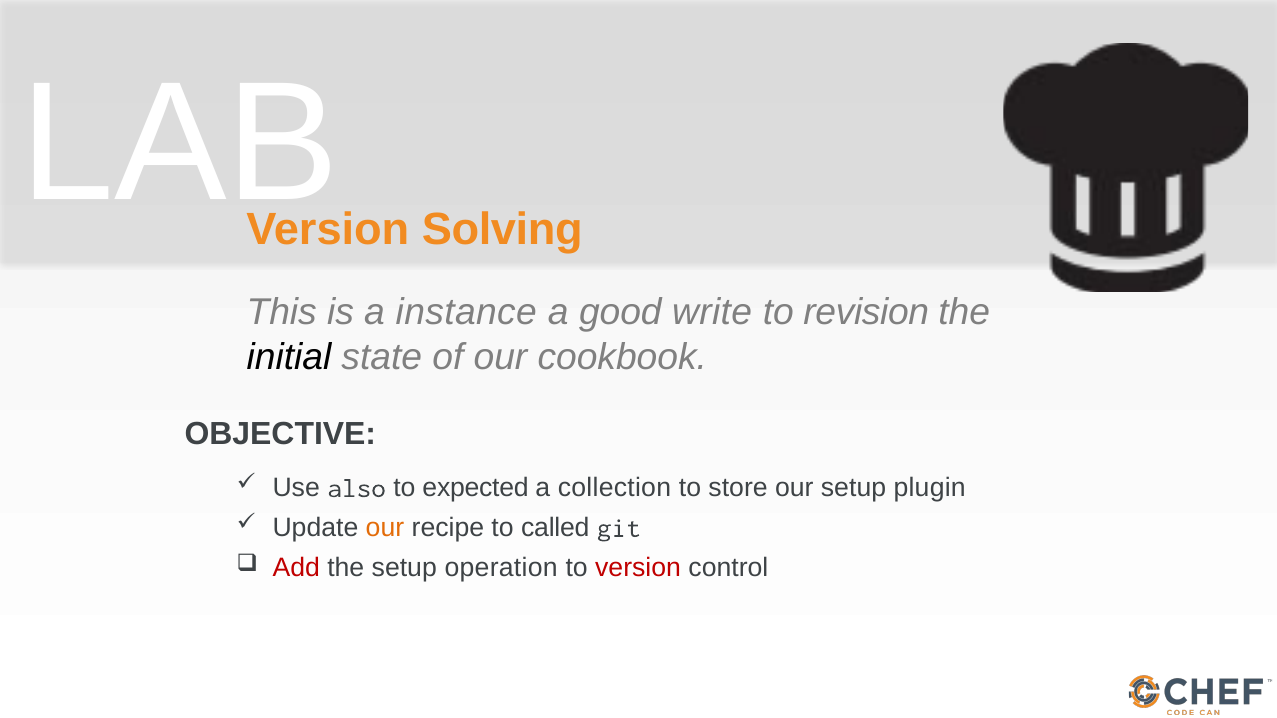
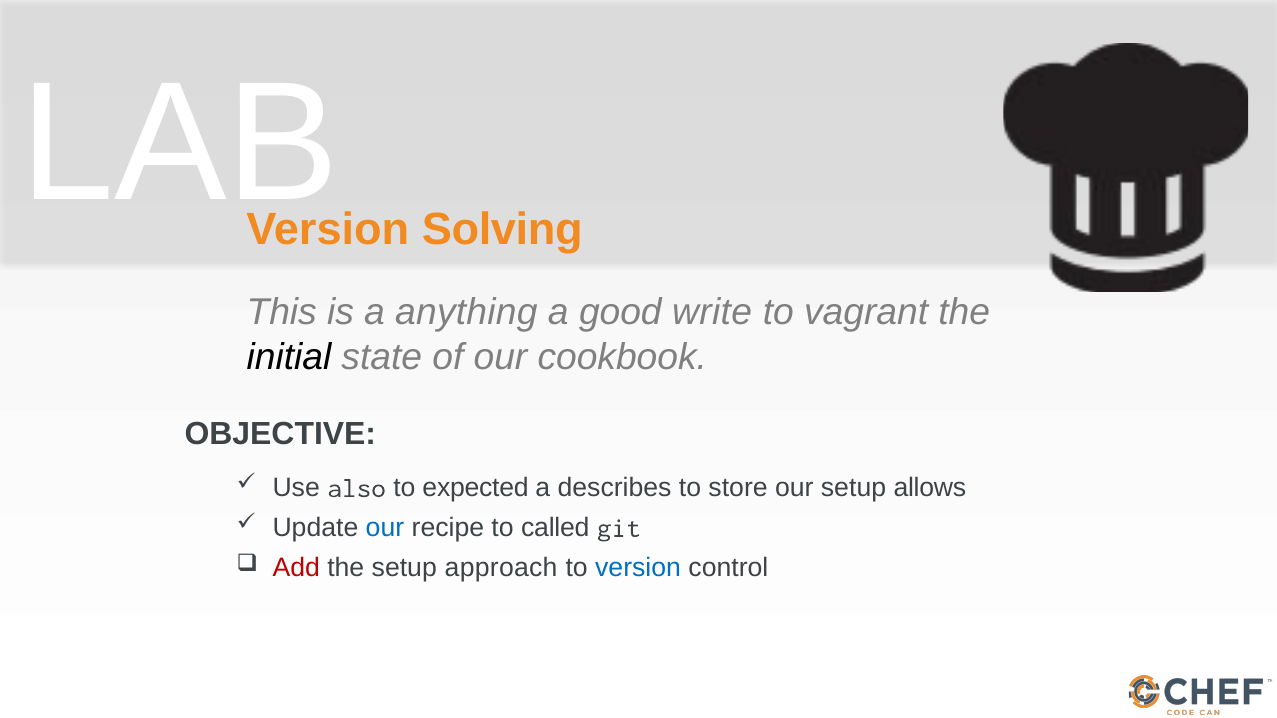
instance: instance -> anything
revision: revision -> vagrant
collection: collection -> describes
plugin: plugin -> allows
our at (385, 528) colour: orange -> blue
operation: operation -> approach
version at (638, 568) colour: red -> blue
